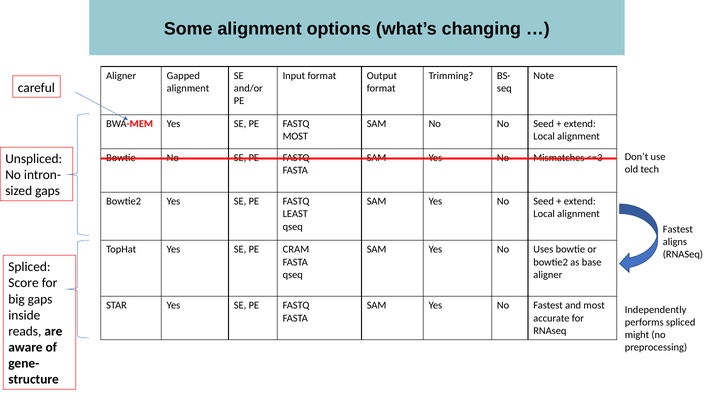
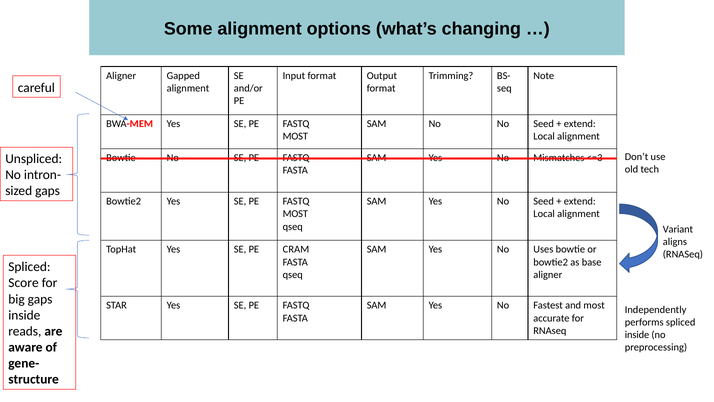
LEAST at (295, 214): LEAST -> MOST
Fastest at (678, 229): Fastest -> Variant
might at (637, 334): might -> inside
